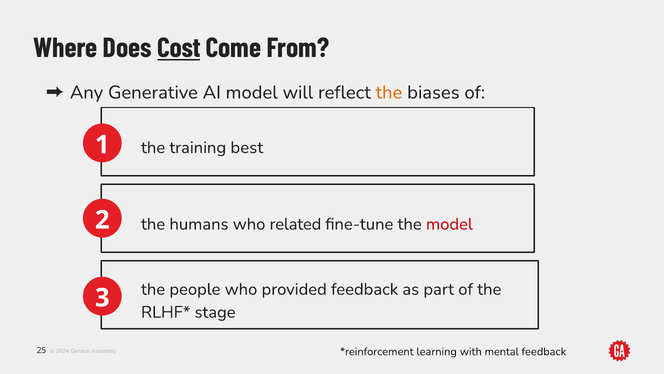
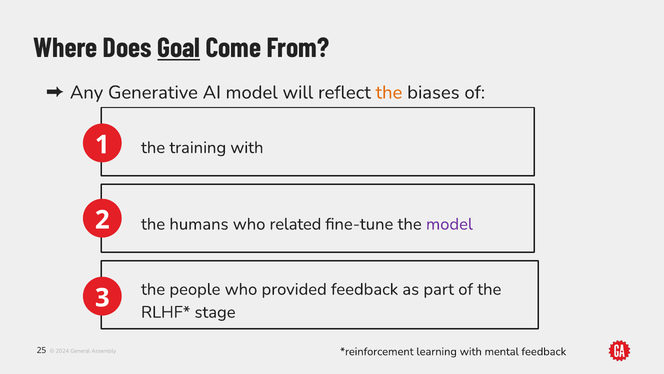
Cost: Cost -> Goal
training best: best -> with
model at (449, 224) colour: red -> purple
